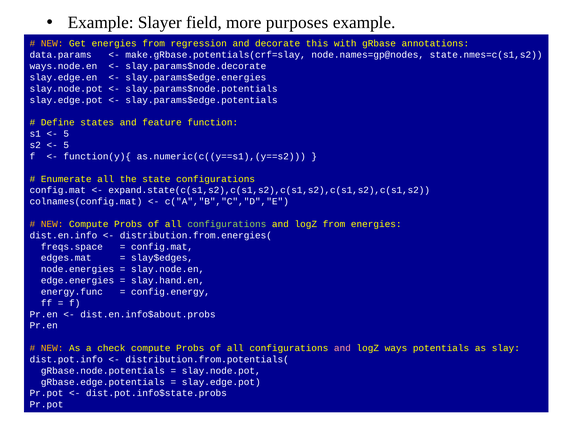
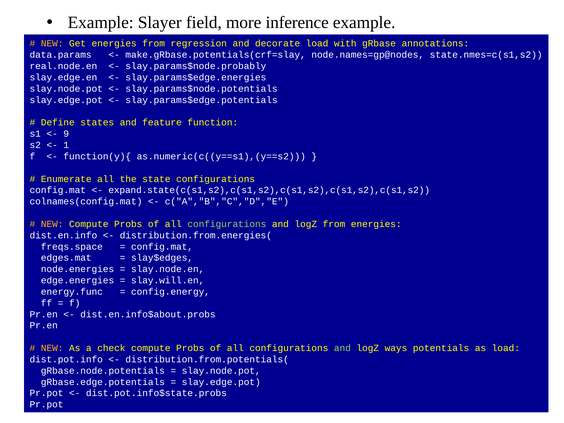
purposes: purposes -> inference
decorate this: this -> load
ways.node.en: ways.node.en -> real.node.en
slay.params$node.decorate: slay.params$node.decorate -> slay.params$node.probably
5 at (66, 134): 5 -> 9
5 at (66, 145): 5 -> 1
slay.hand.en: slay.hand.en -> slay.will.en
and at (342, 348) colour: pink -> light green
as slay: slay -> load
